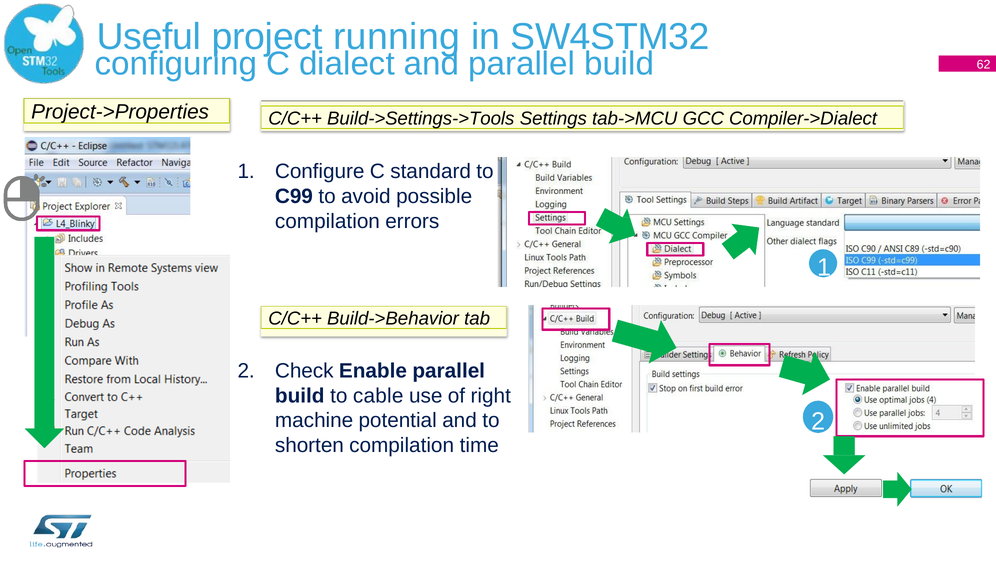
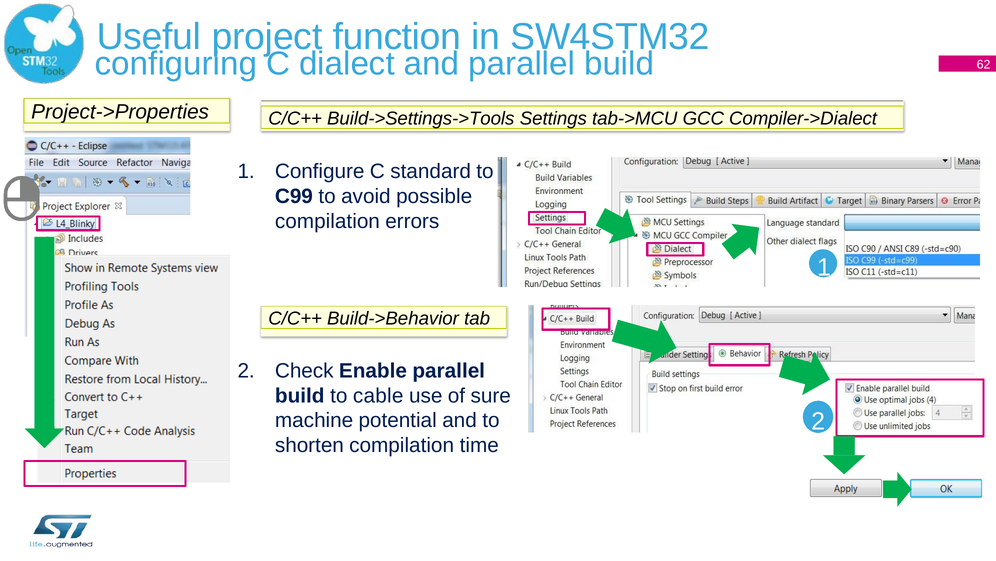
running: running -> function
right: right -> sure
